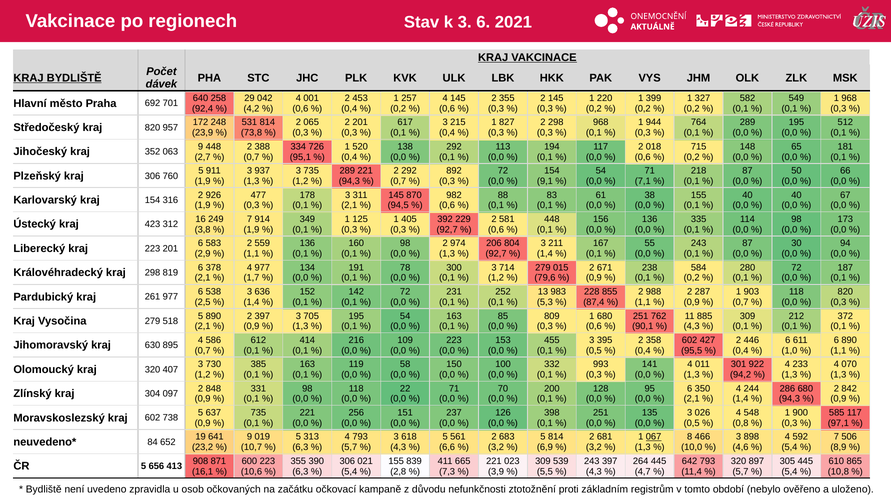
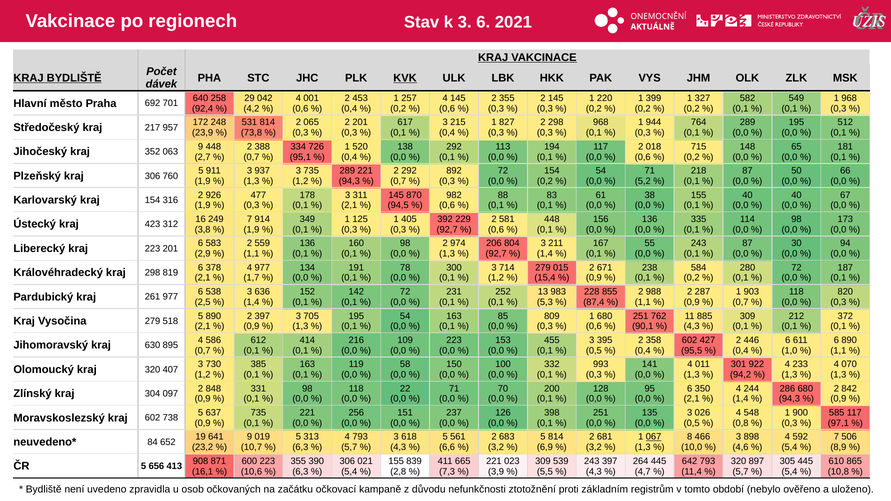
KVK underline: none -> present
kraj 820: 820 -> 217
9,1 at (545, 181): 9,1 -> 0,2
7,1: 7,1 -> 5,2
79,6: 79,6 -> 15,4
